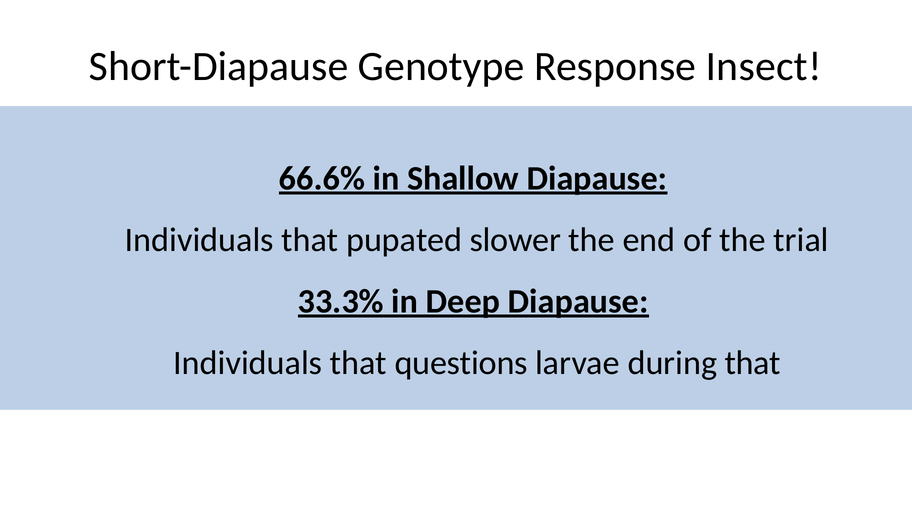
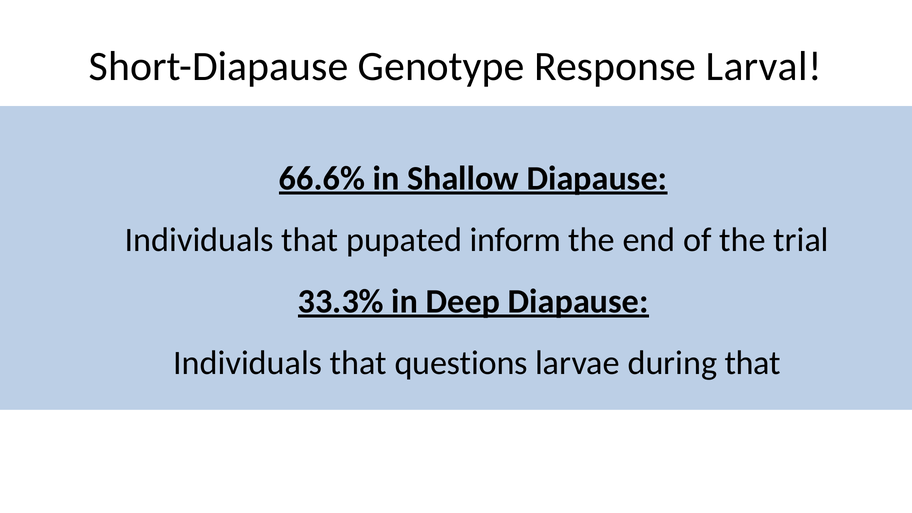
Insect: Insect -> Larval
slower: slower -> inform
